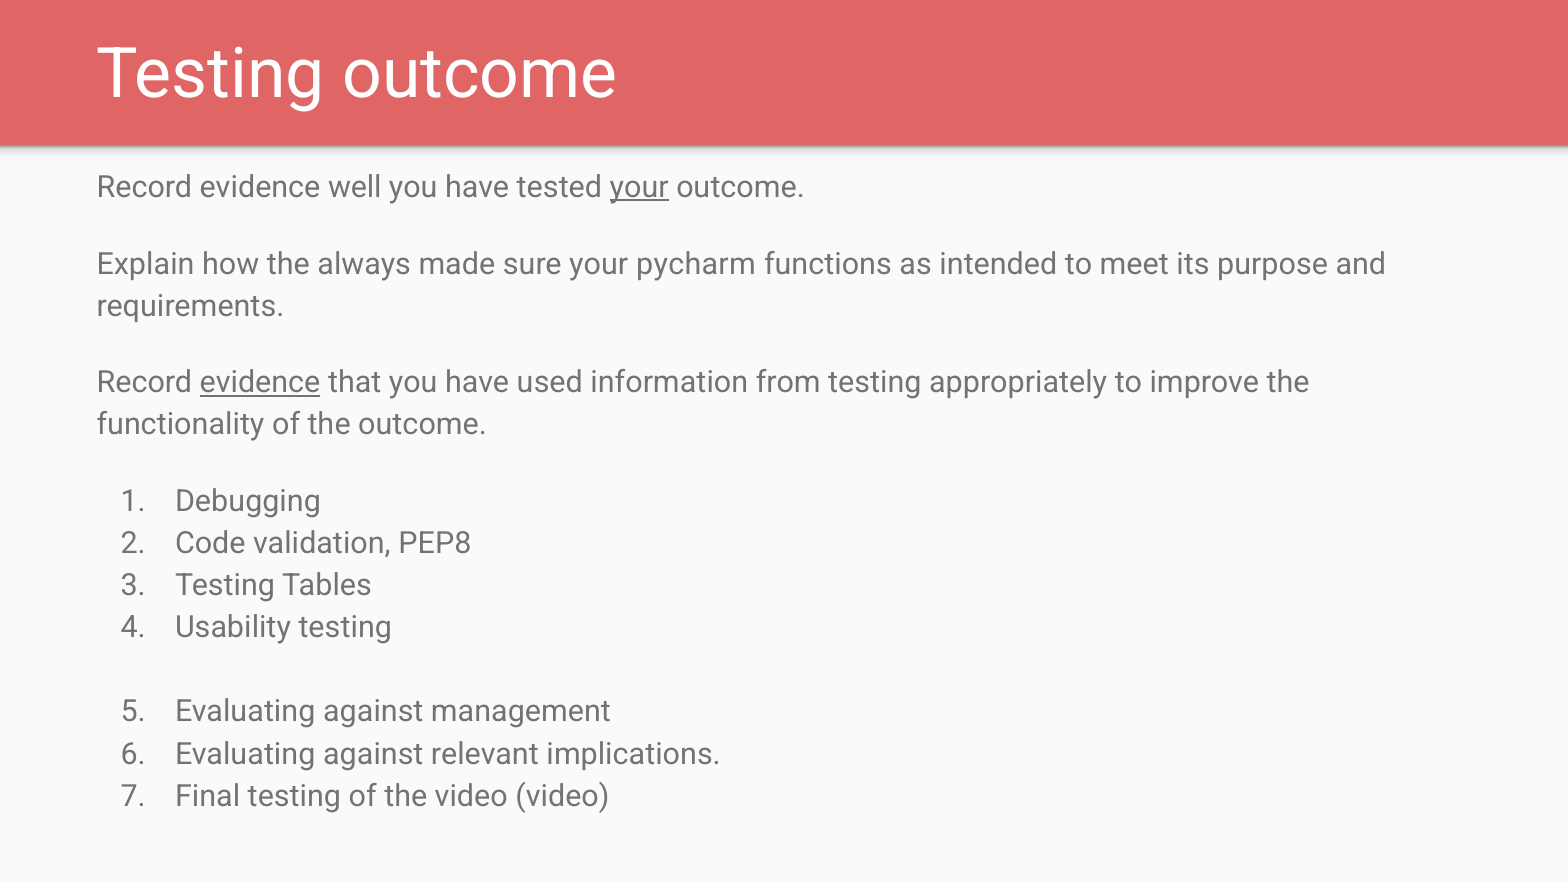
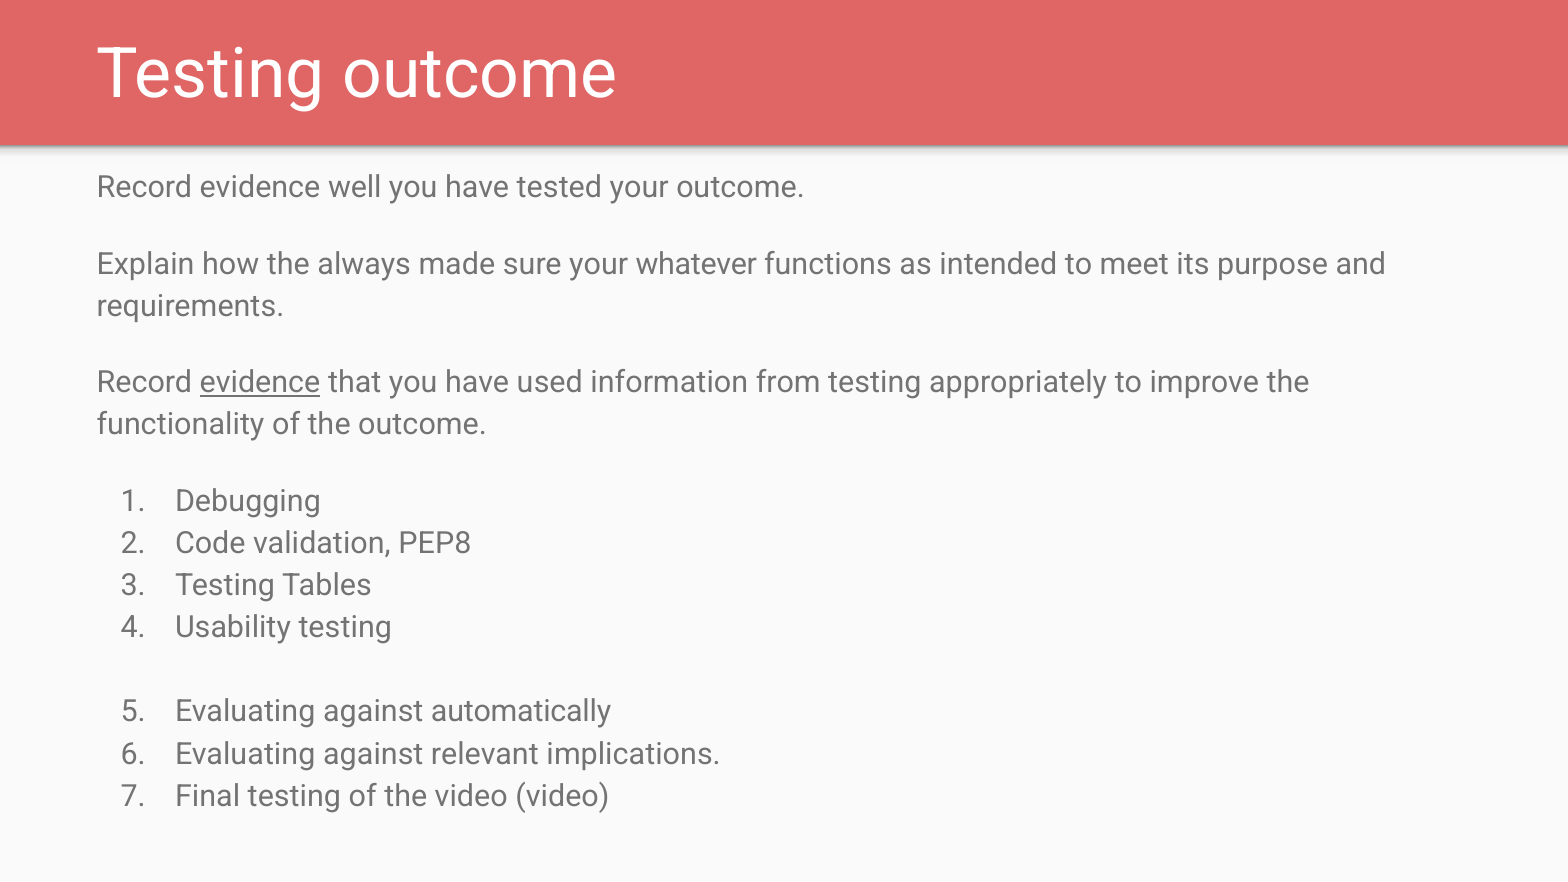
your at (639, 187) underline: present -> none
pycharm: pycharm -> whatever
management: management -> automatically
